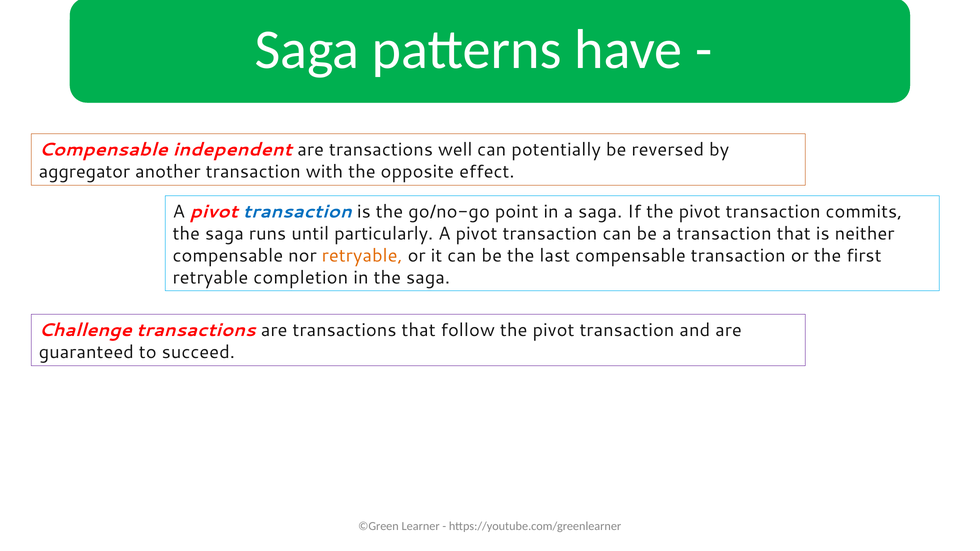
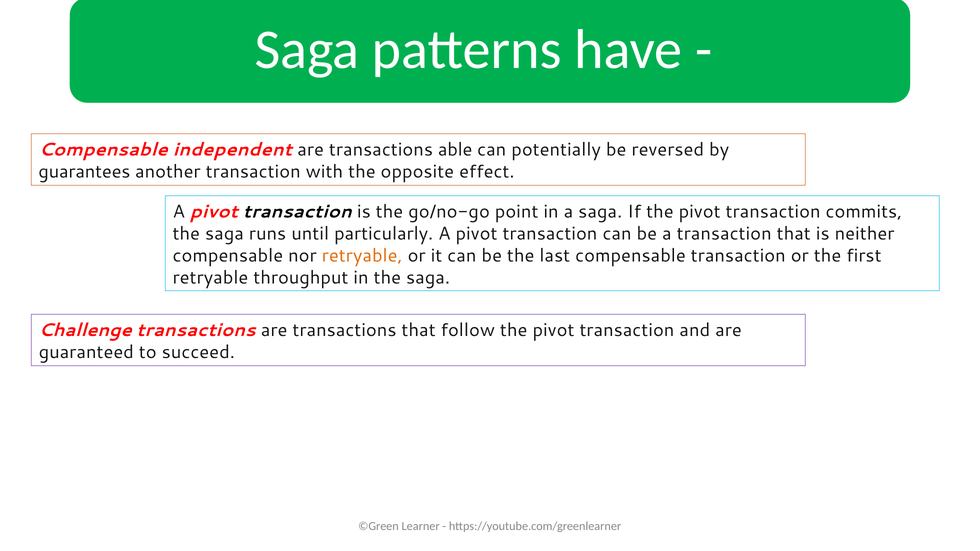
well: well -> able
aggregator: aggregator -> guarantees
transaction at (297, 212) colour: blue -> black
completion: completion -> throughput
